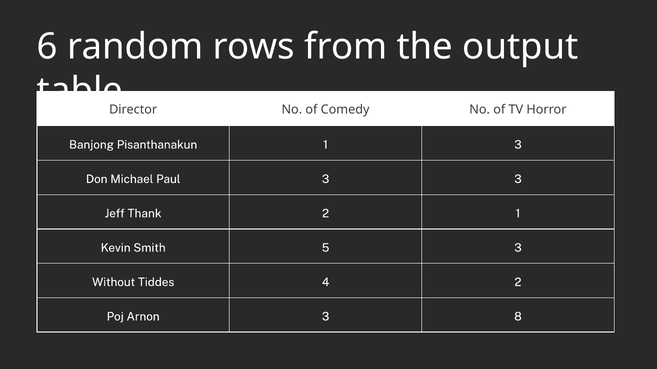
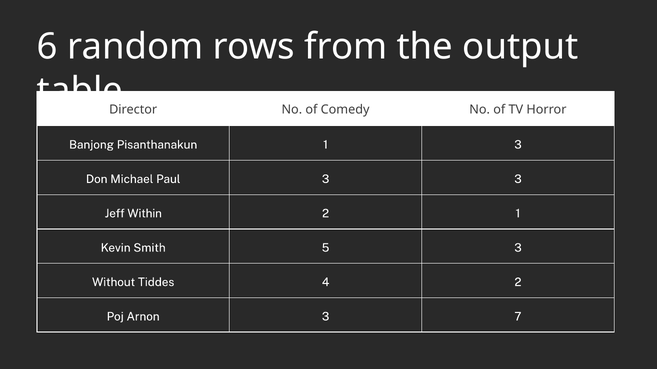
Thank: Thank -> Within
8: 8 -> 7
